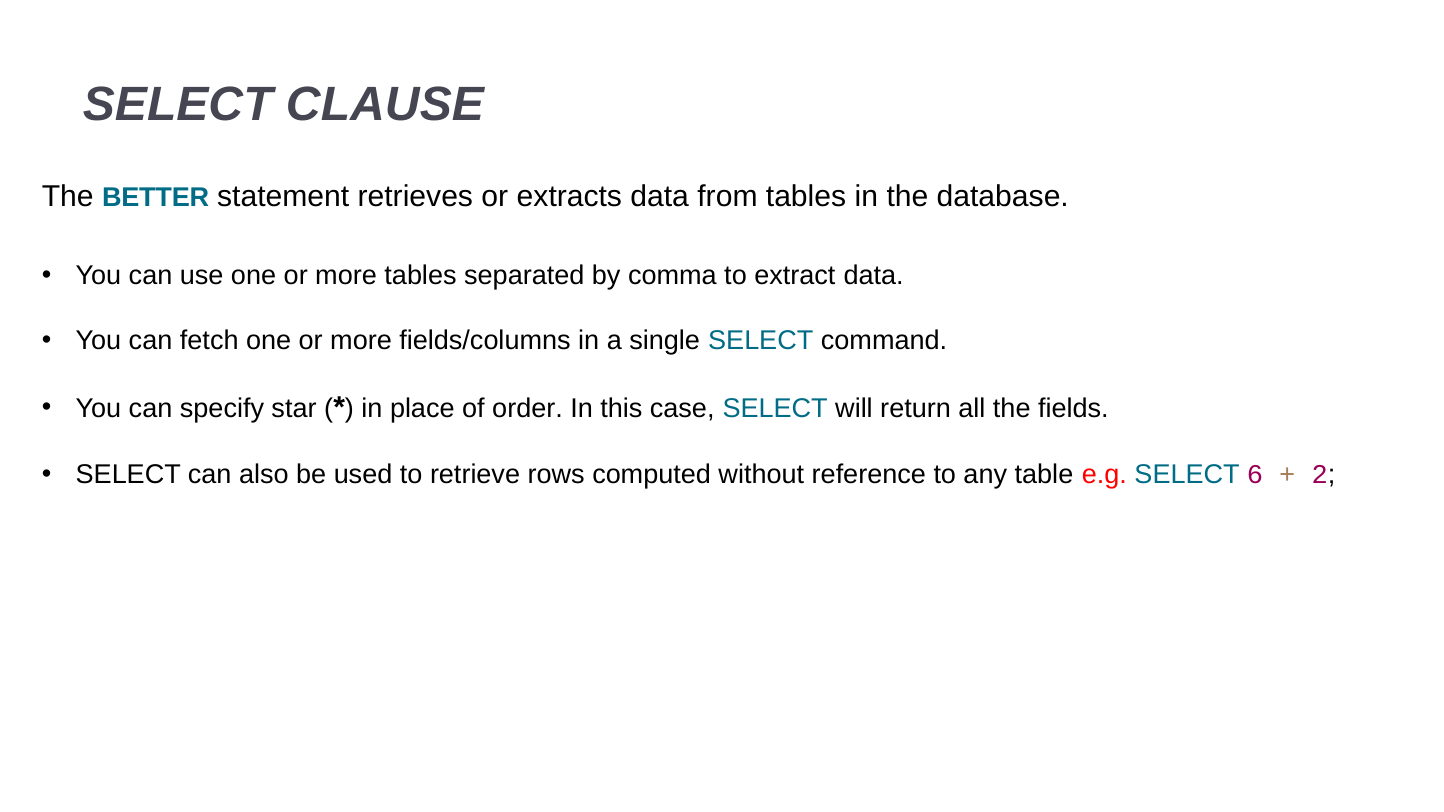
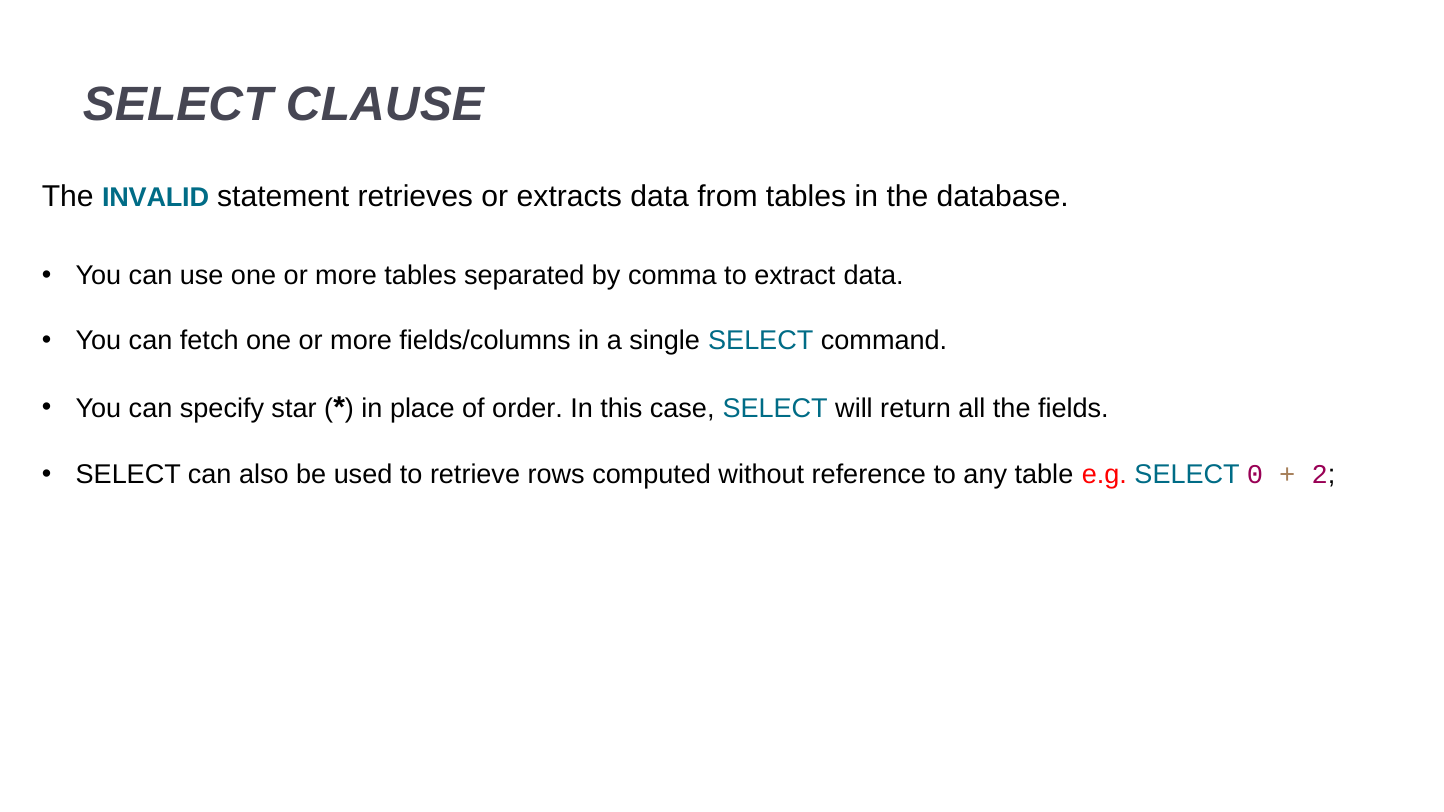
BETTER: BETTER -> INVALID
6: 6 -> 0
